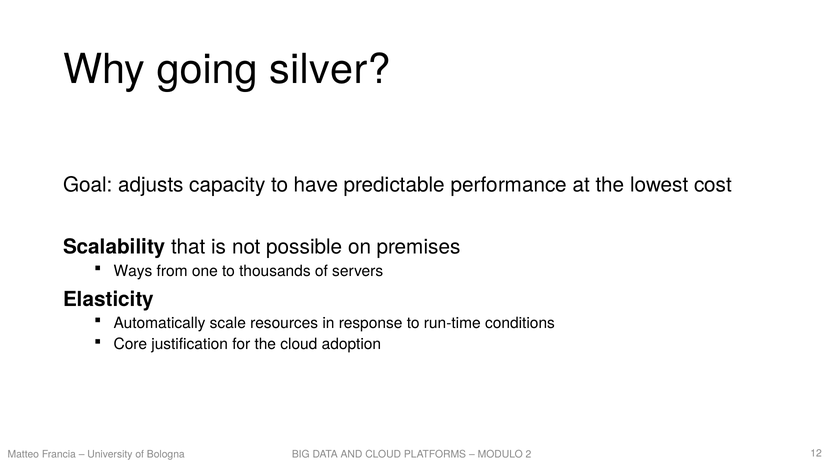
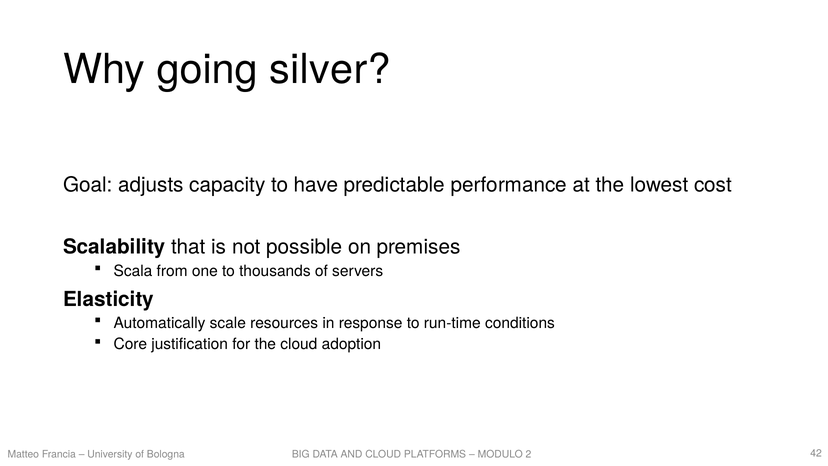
Ways: Ways -> Scala
12: 12 -> 42
